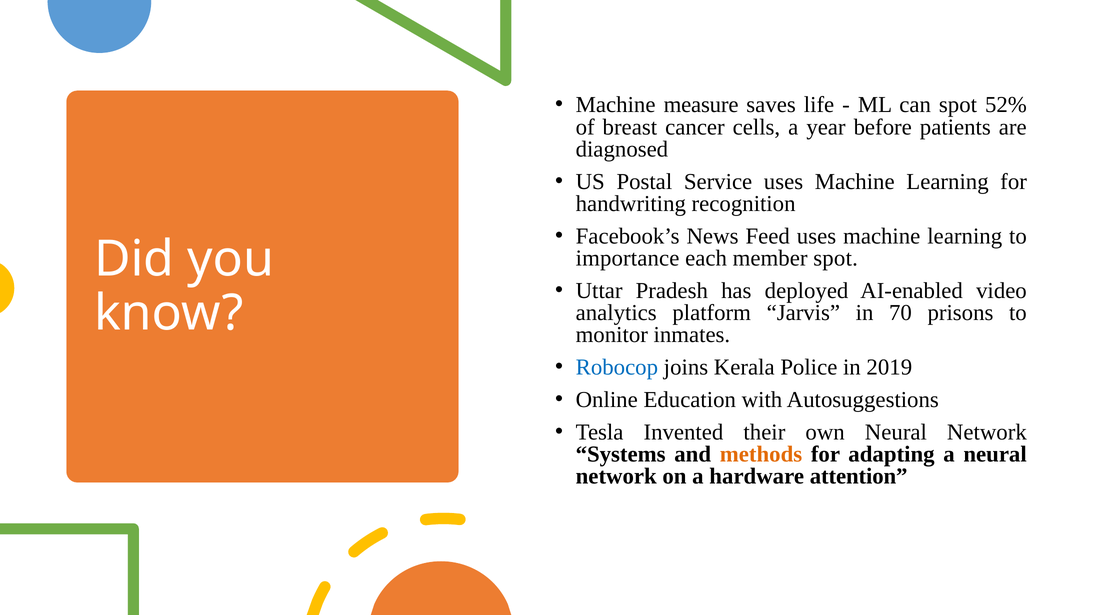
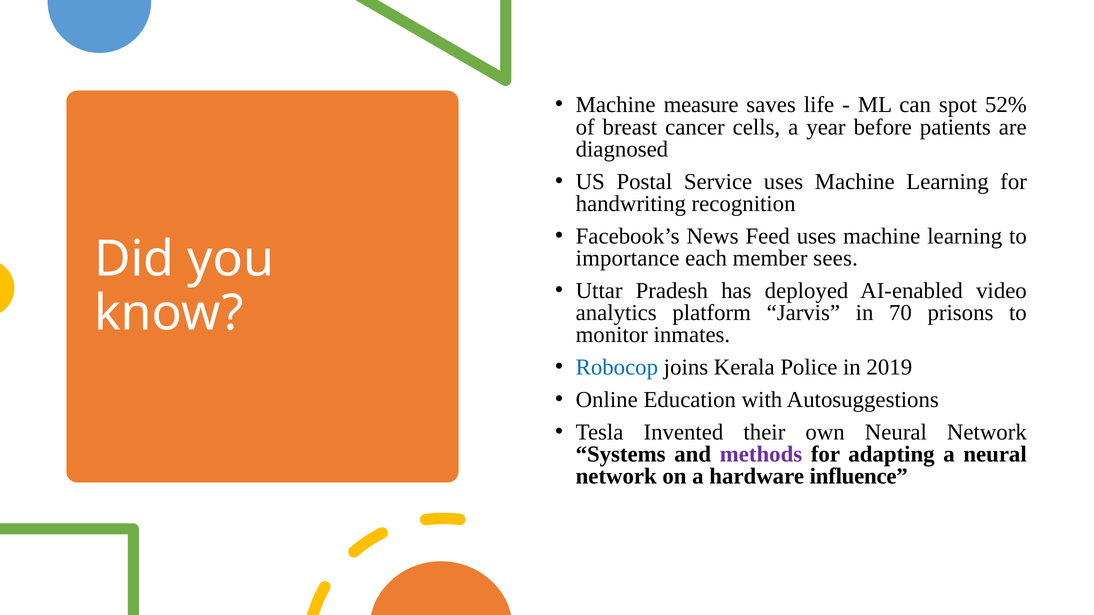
member spot: spot -> sees
methods colour: orange -> purple
attention: attention -> influence
